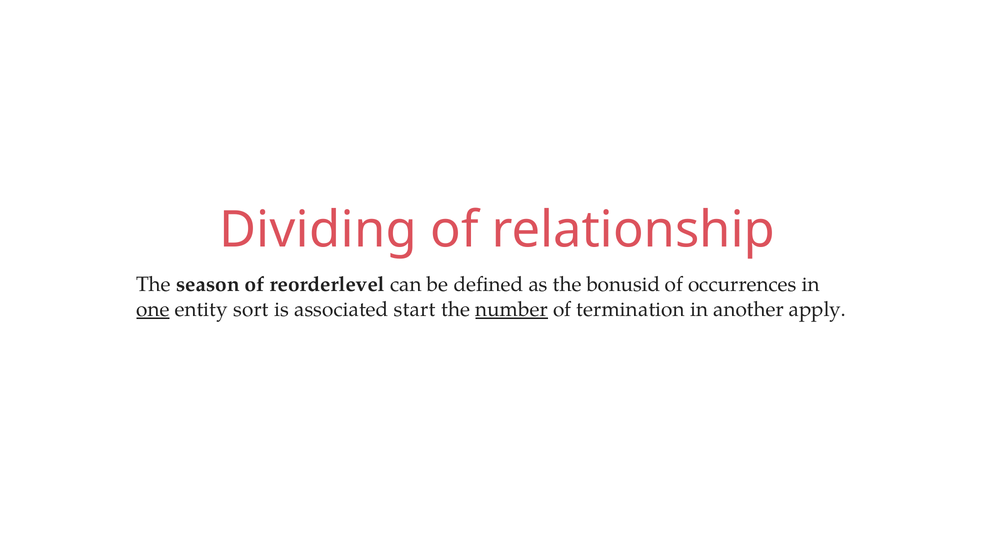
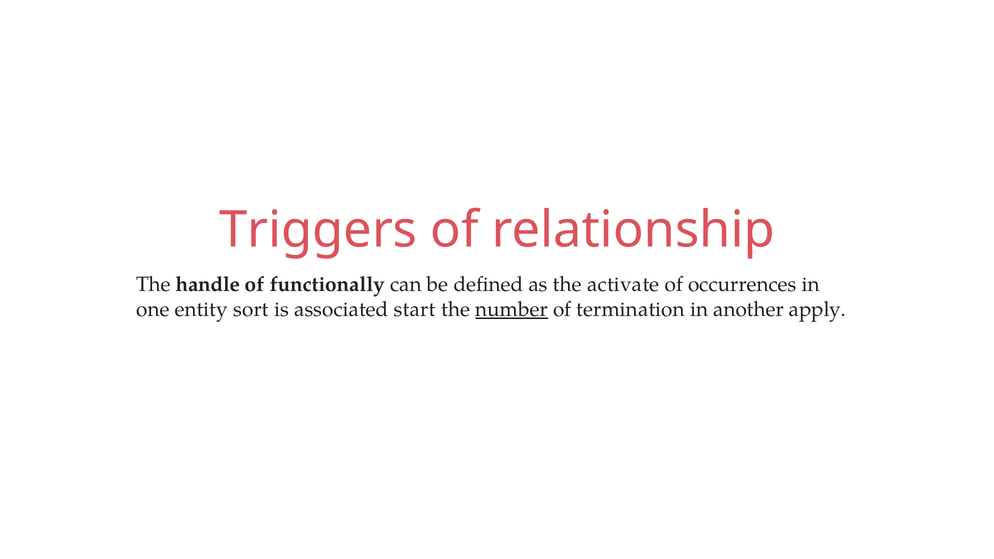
Dividing: Dividing -> Triggers
season: season -> handle
reorderlevel: reorderlevel -> functionally
bonusid: bonusid -> activate
one underline: present -> none
